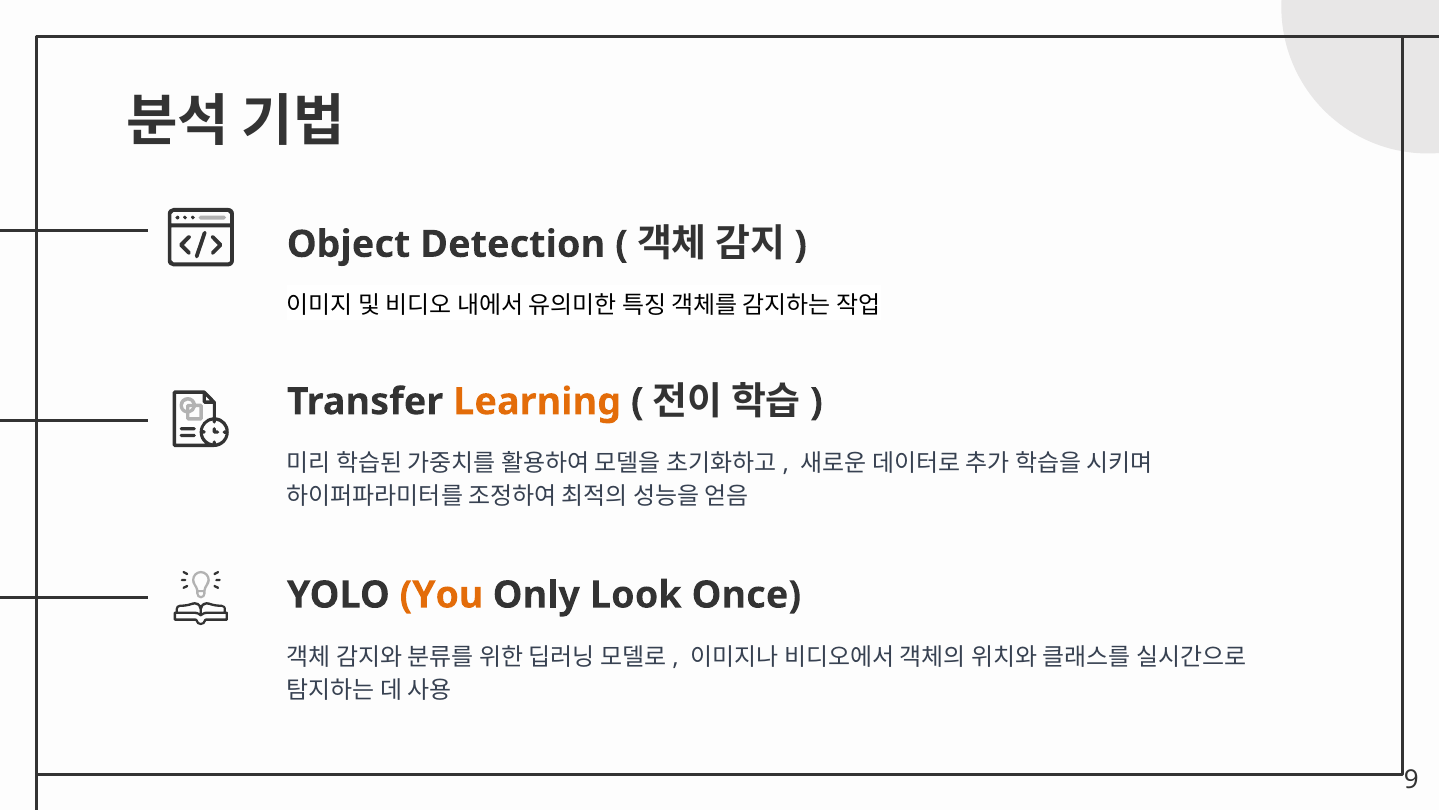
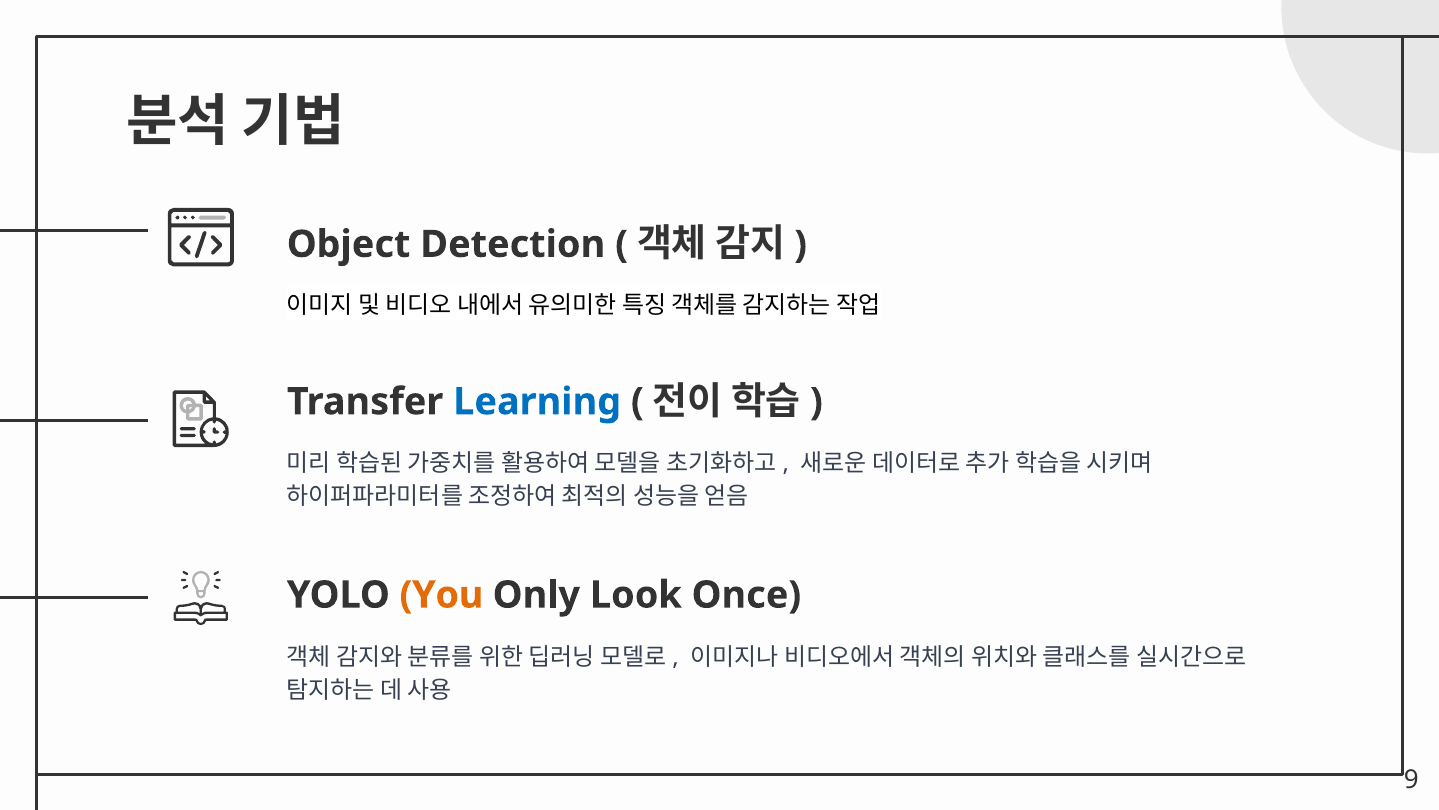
Learning colour: orange -> blue
